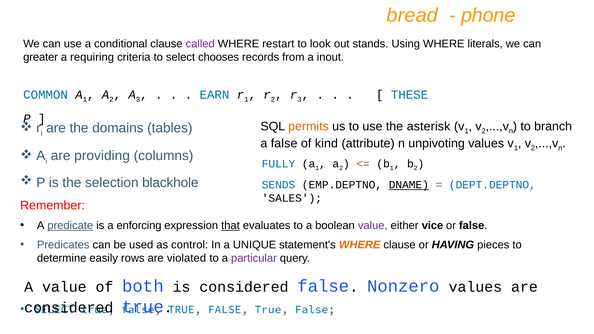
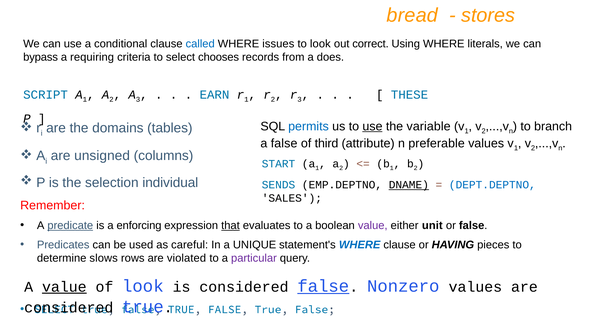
phone: phone -> stores
called colour: purple -> blue
restart: restart -> issues
stands: stands -> correct
greater: greater -> bypass
inout: inout -> does
COMMON: COMMON -> SCRIPT
permits colour: orange -> blue
use at (372, 126) underline: none -> present
asterisk: asterisk -> variable
kind: kind -> third
unpivoting: unpivoting -> preferable
providing: providing -> unsigned
FULLY: FULLY -> START
blackhole: blackhole -> individual
vice: vice -> unit
control: control -> careful
WHERE at (360, 245) colour: orange -> blue
easily: easily -> slows
value at (64, 287) underline: none -> present
of both: both -> look
false at (323, 286) underline: none -> present
